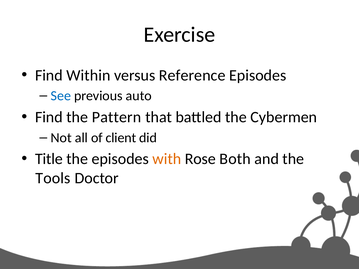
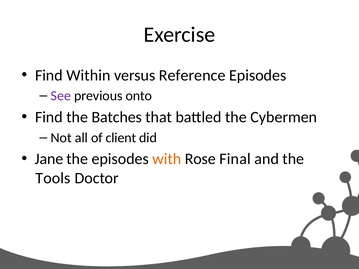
See colour: blue -> purple
auto: auto -> onto
Pattern: Pattern -> Batches
Title: Title -> Jane
Both: Both -> Final
